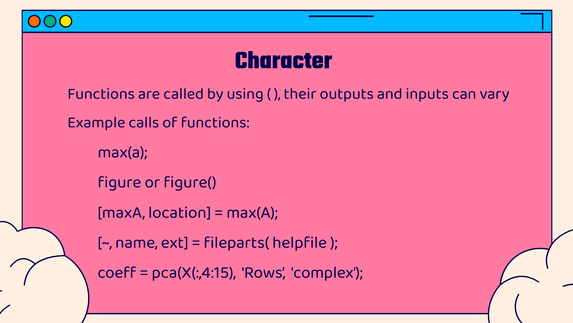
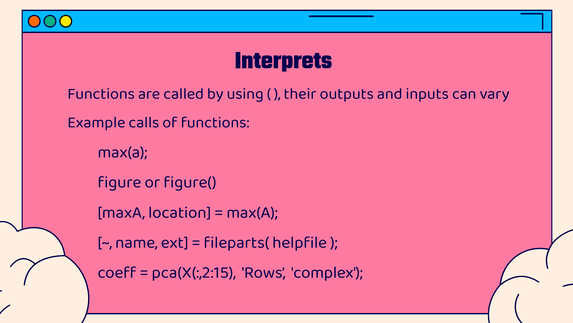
Character: Character -> Interprets
pca(X(:,4:15: pca(X(:,4:15 -> pca(X(:,2:15
